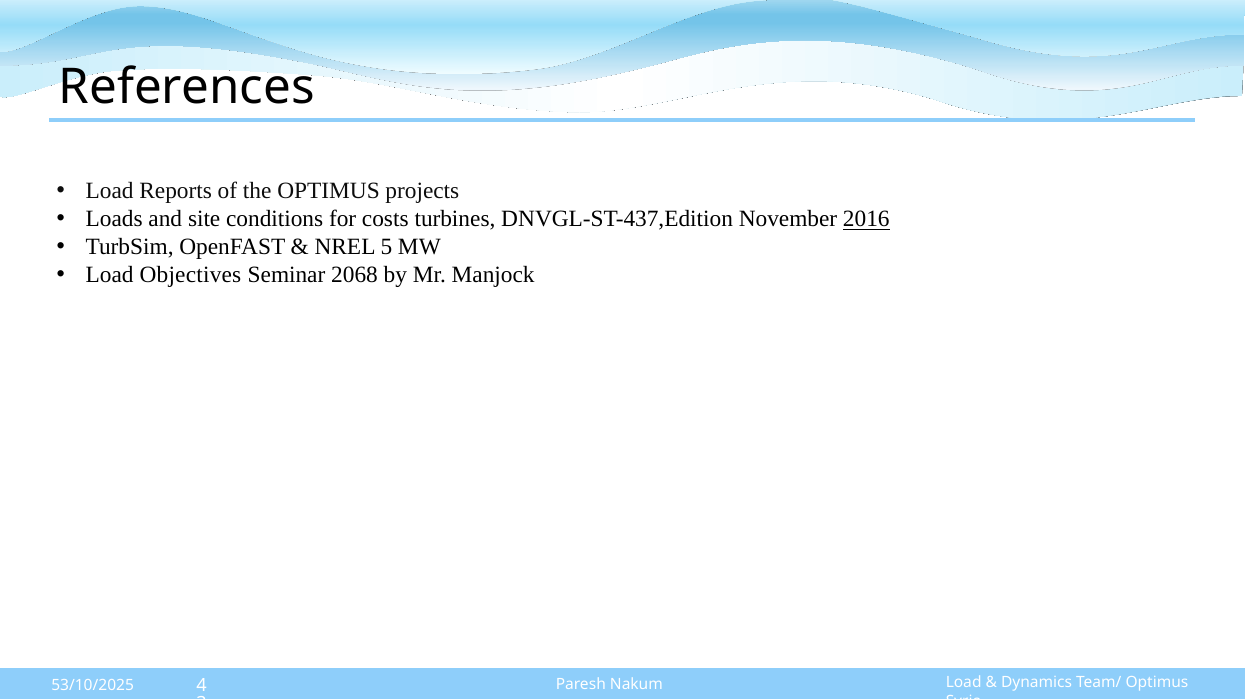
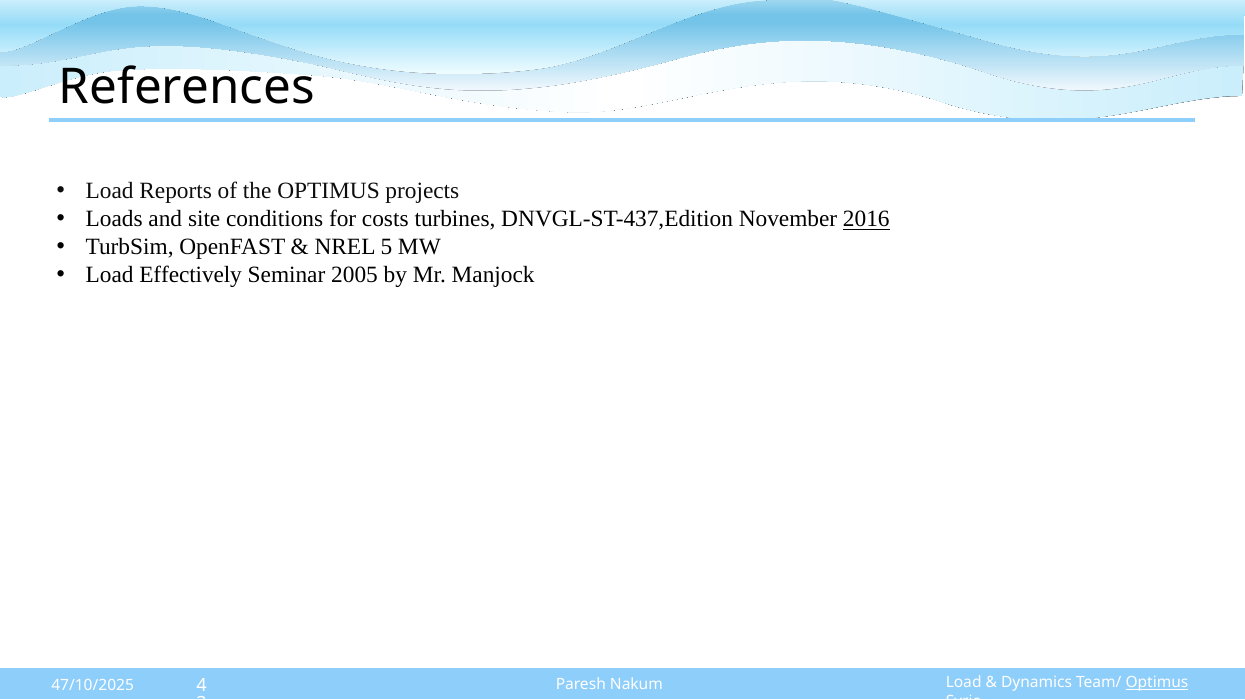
Objectives: Objectives -> Effectively
2068: 2068 -> 2005
Optimus at (1157, 683) underline: none -> present
53/10/2025: 53/10/2025 -> 47/10/2025
